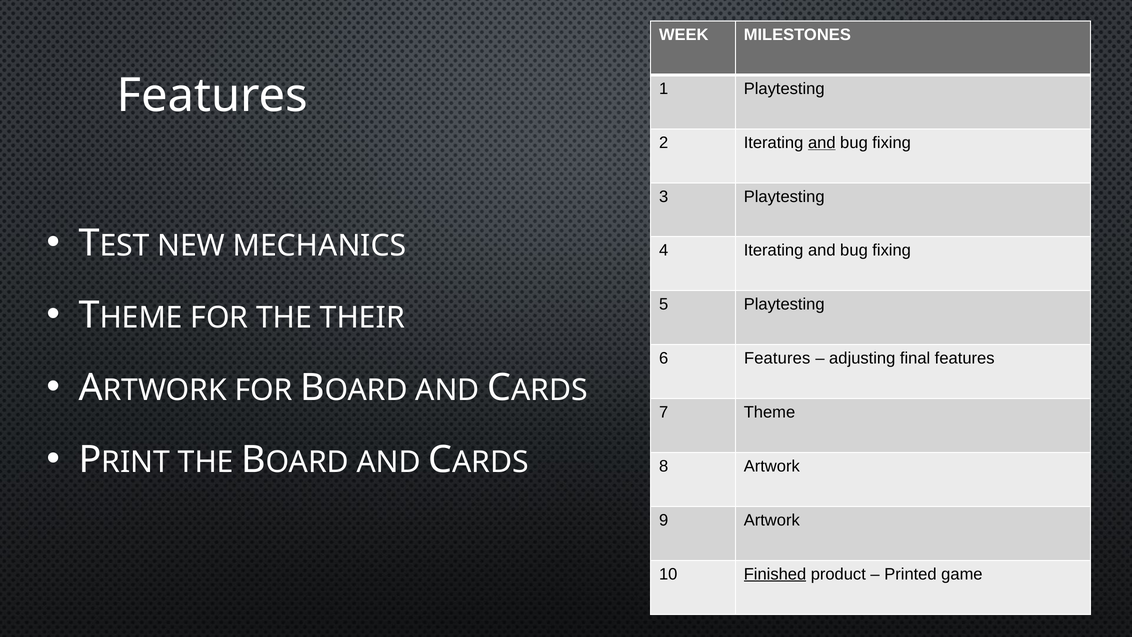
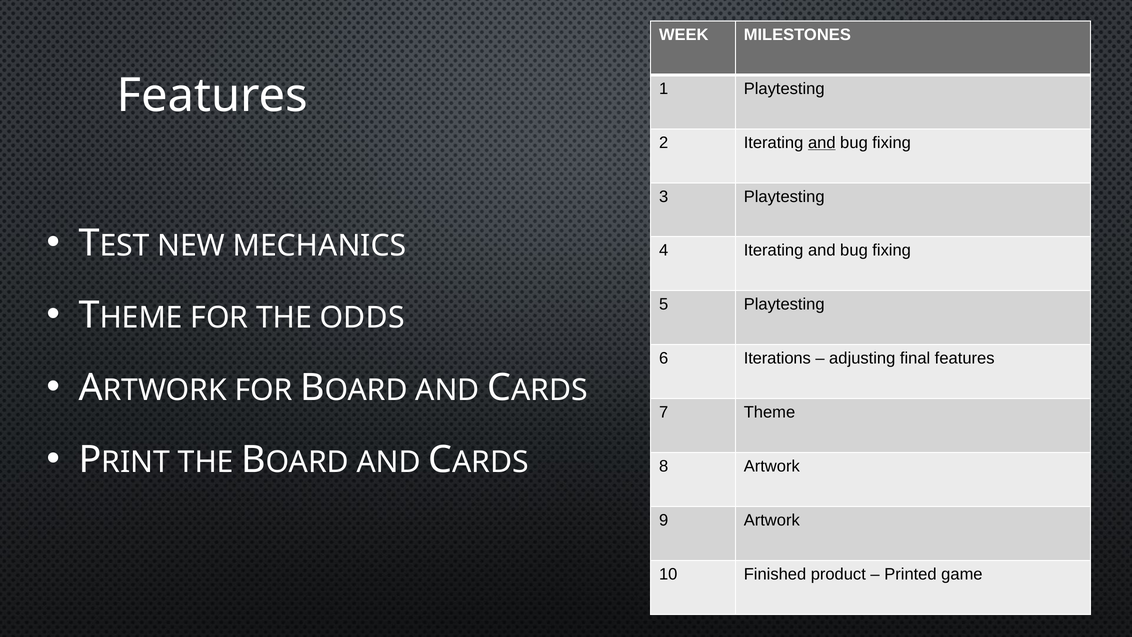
THEIR: THEIR -> ODDS
6 Features: Features -> Iterations
Finished underline: present -> none
